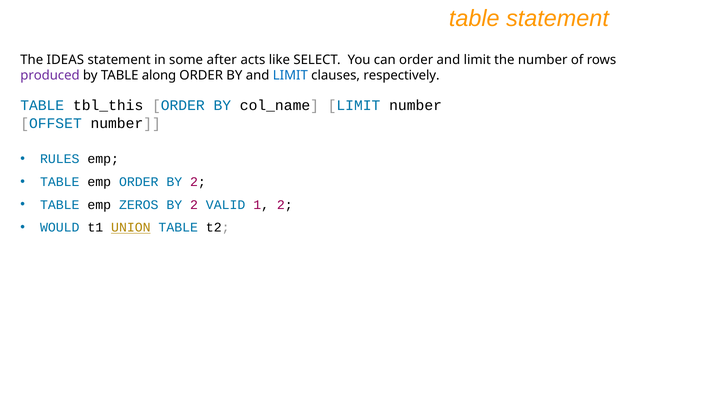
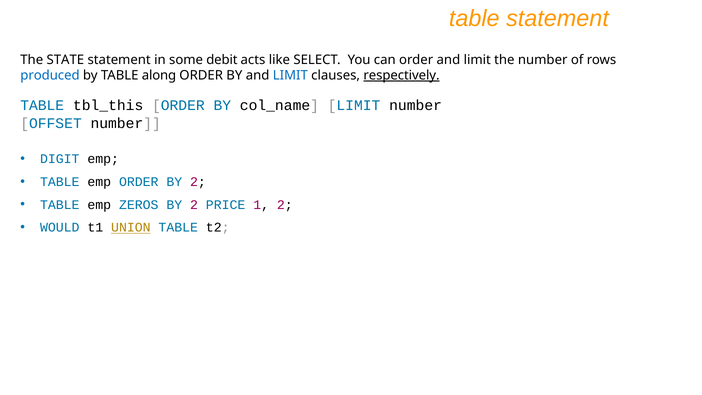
IDEAS: IDEAS -> STATE
after: after -> debit
produced colour: purple -> blue
respectively underline: none -> present
RULES: RULES -> DIGIT
VALID: VALID -> PRICE
